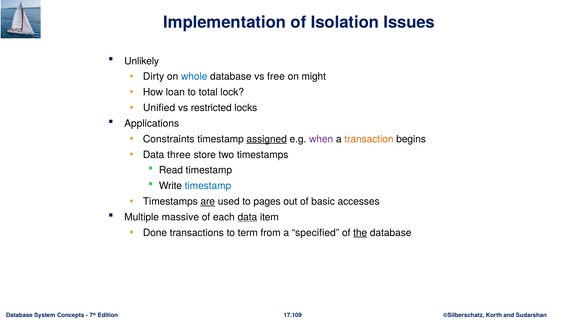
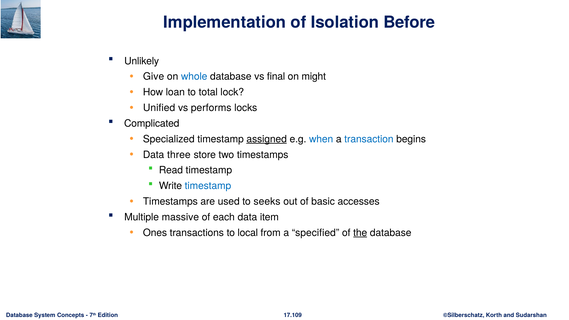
Issues: Issues -> Before
Dirty: Dirty -> Give
free: free -> final
restricted: restricted -> performs
Applications: Applications -> Complicated
Constraints: Constraints -> Specialized
when colour: purple -> blue
transaction colour: orange -> blue
are underline: present -> none
pages: pages -> seeks
data at (247, 217) underline: present -> none
Done: Done -> Ones
term: term -> local
